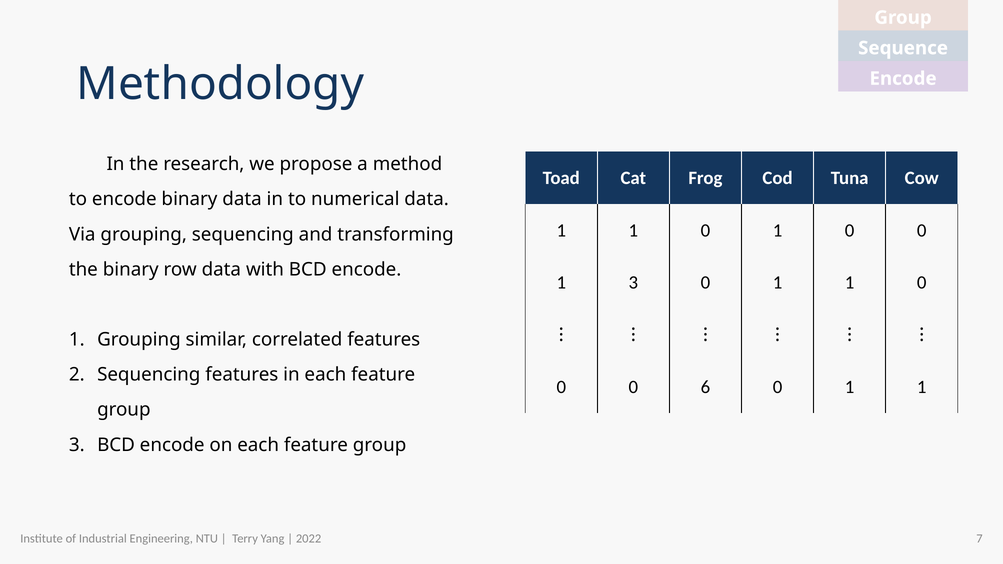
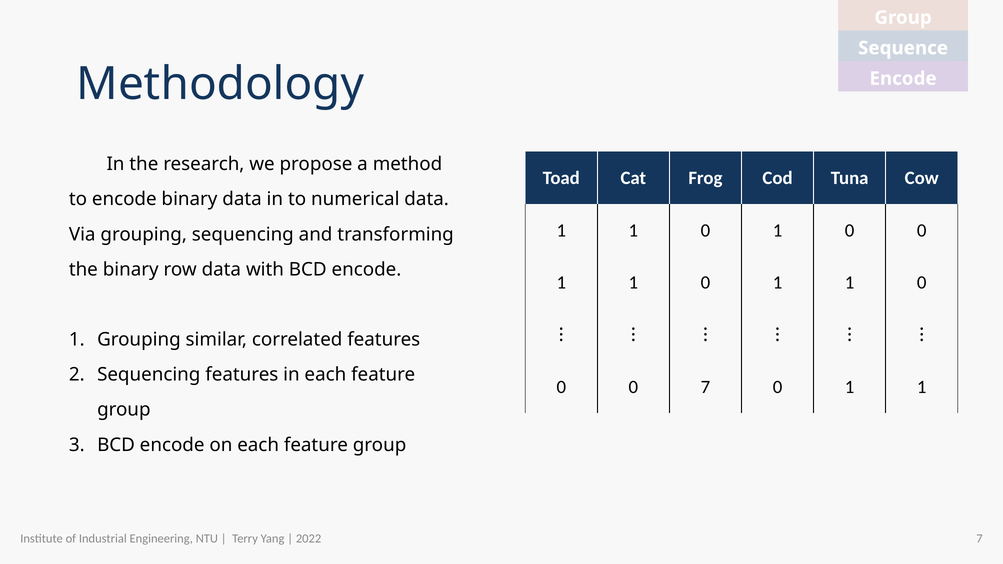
3 at (633, 283): 3 -> 1
0 6: 6 -> 7
